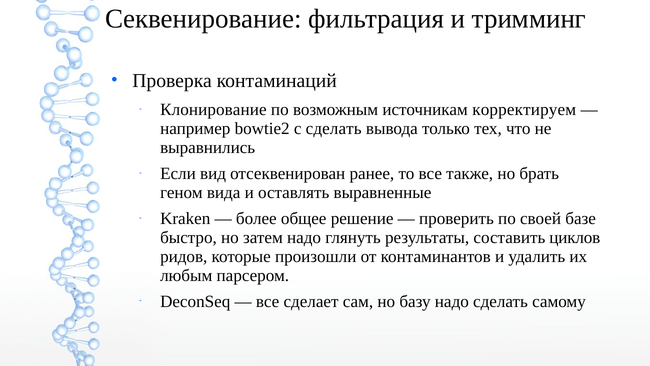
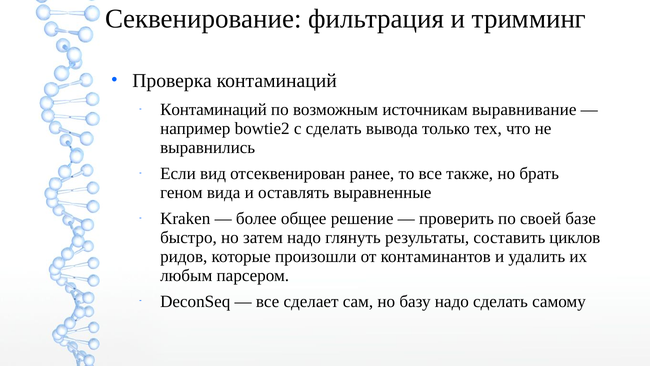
Клонирование at (213, 110): Клонирование -> Контаминаций
корректируем: корректируем -> выравнивание
